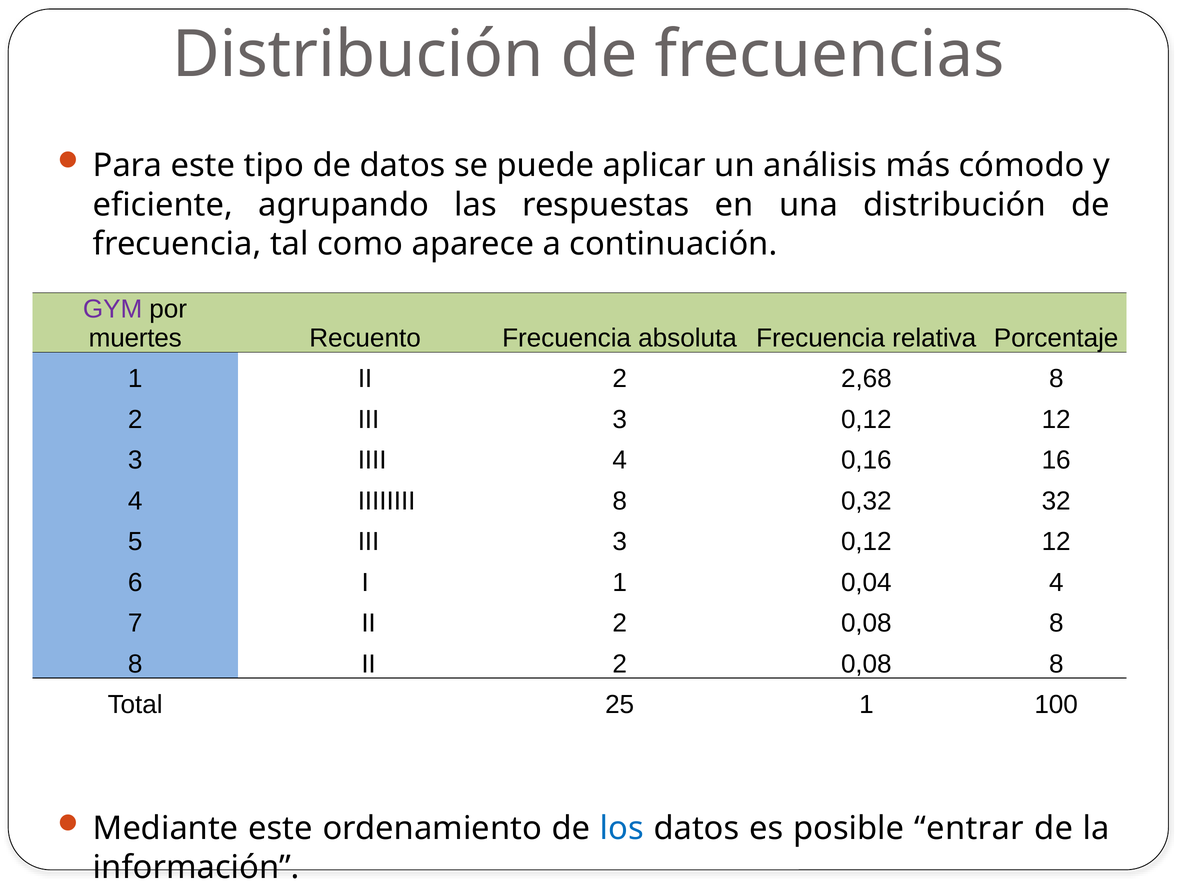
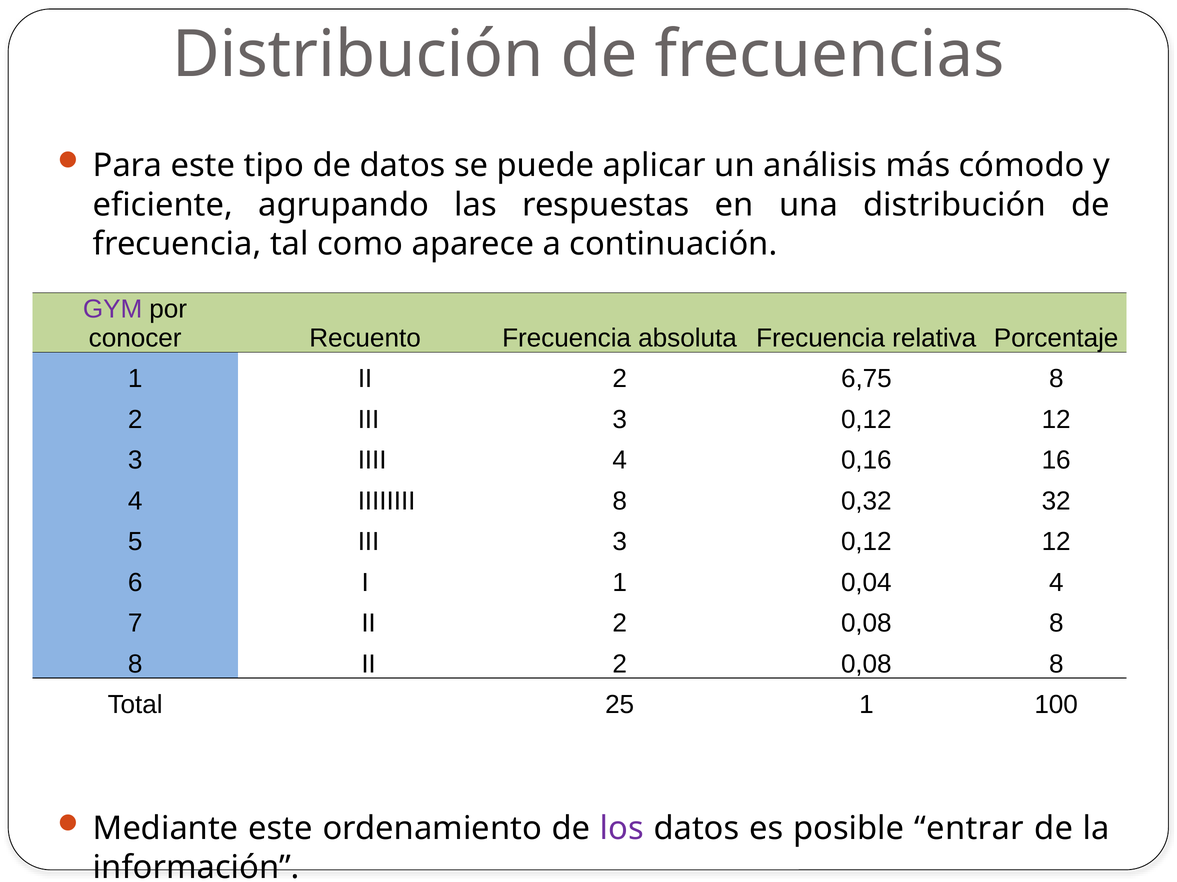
muertes: muertes -> conocer
2,68: 2,68 -> 6,75
los colour: blue -> purple
